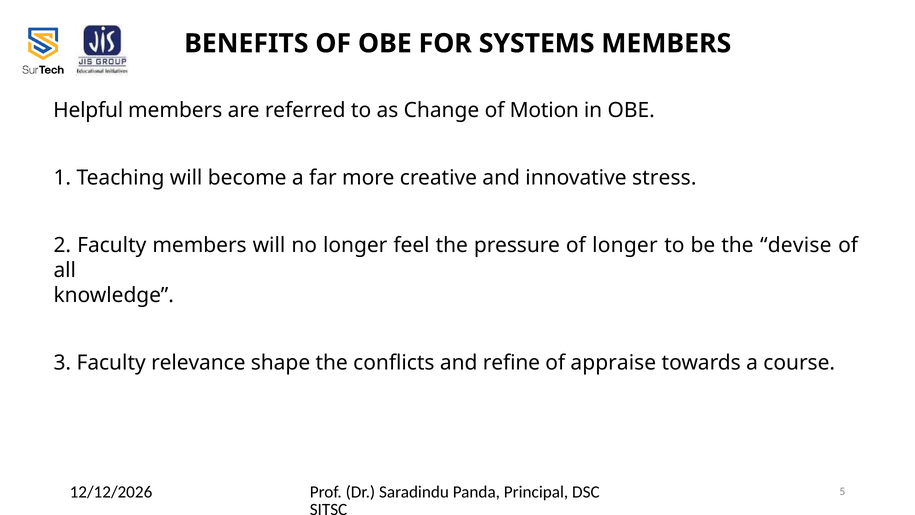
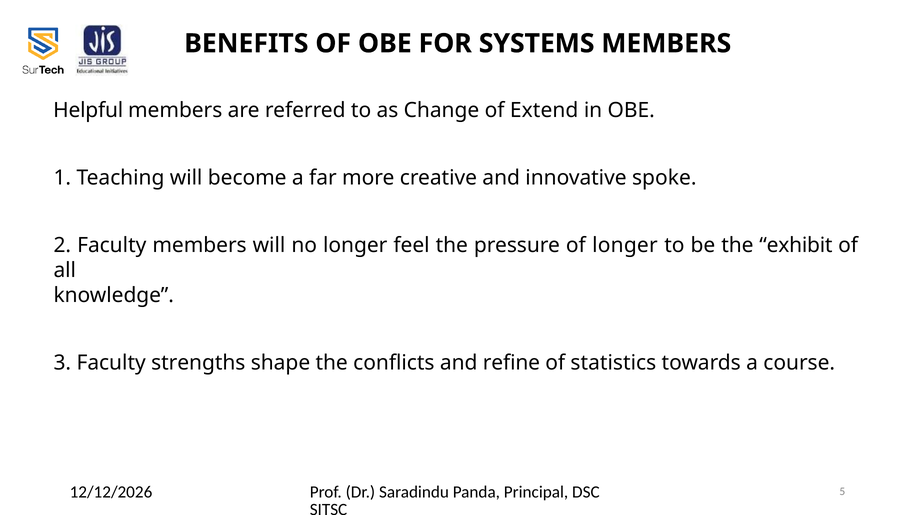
Motion: Motion -> Extend
stress: stress -> spoke
devise: devise -> exhibit
relevance: relevance -> strengths
appraise: appraise -> statistics
